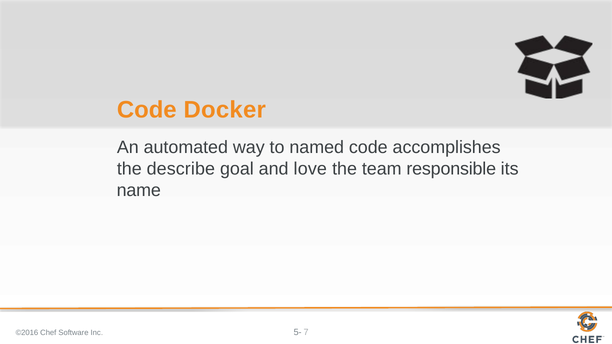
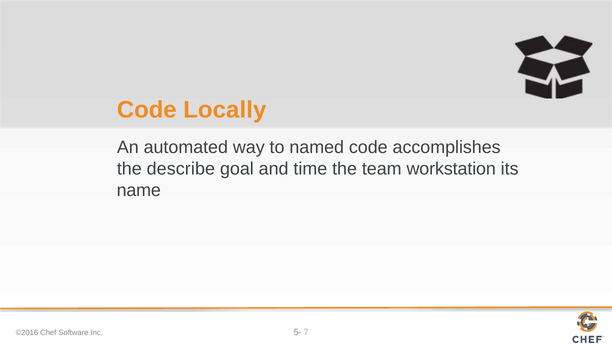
Docker: Docker -> Locally
love: love -> time
responsible: responsible -> workstation
